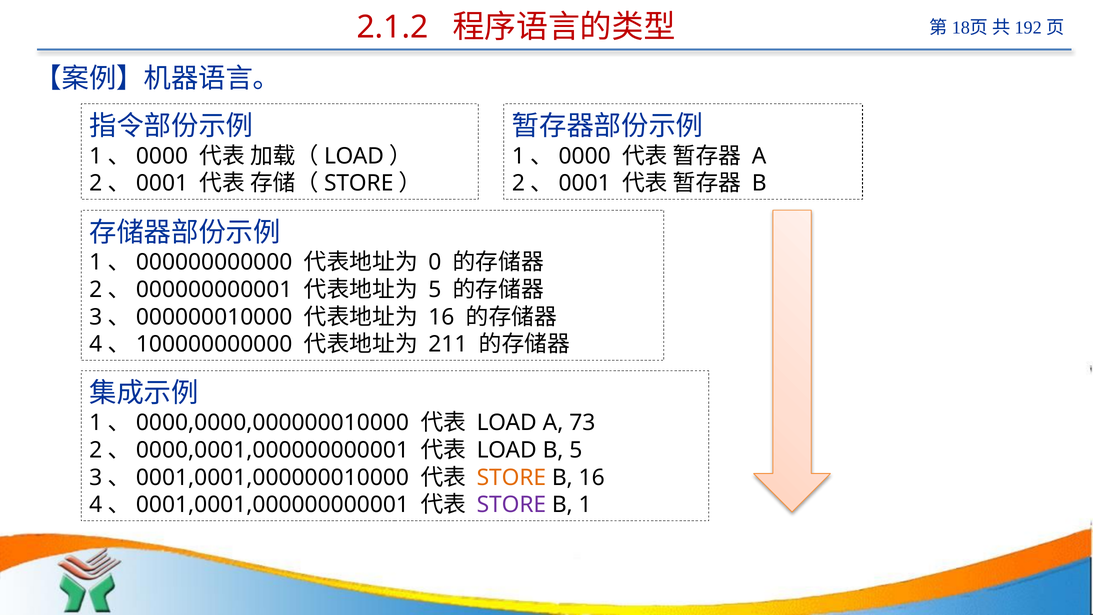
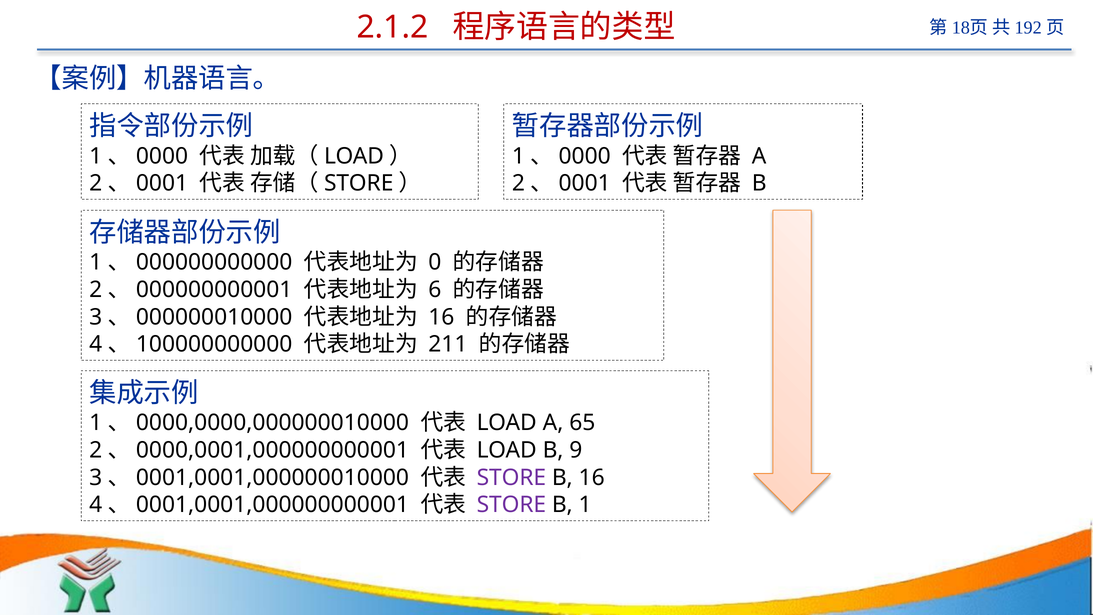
5 at (435, 290): 5 -> 6
73: 73 -> 65
B 5: 5 -> 9
STORE at (511, 477) colour: orange -> purple
